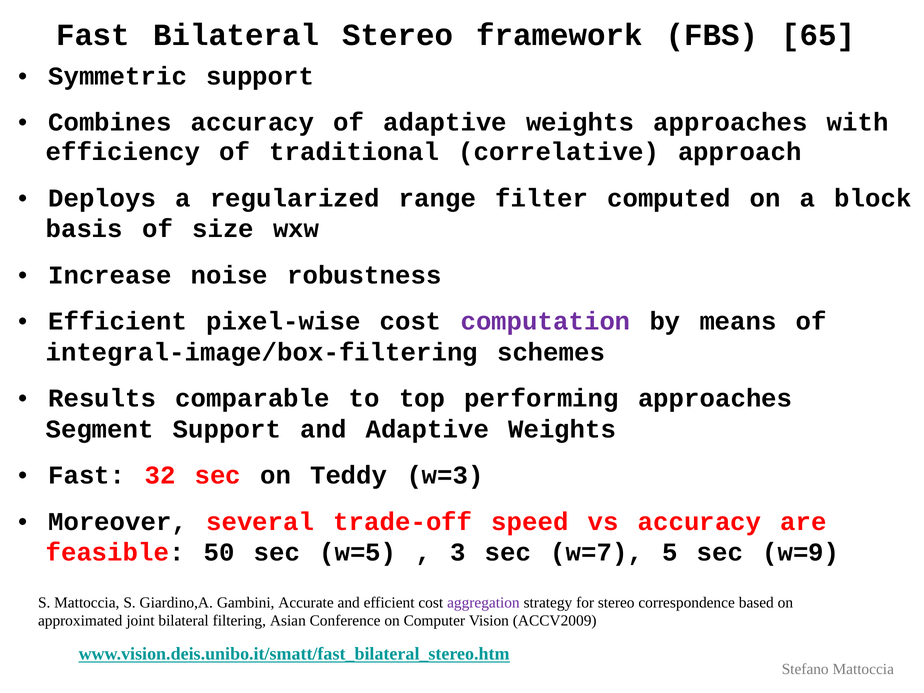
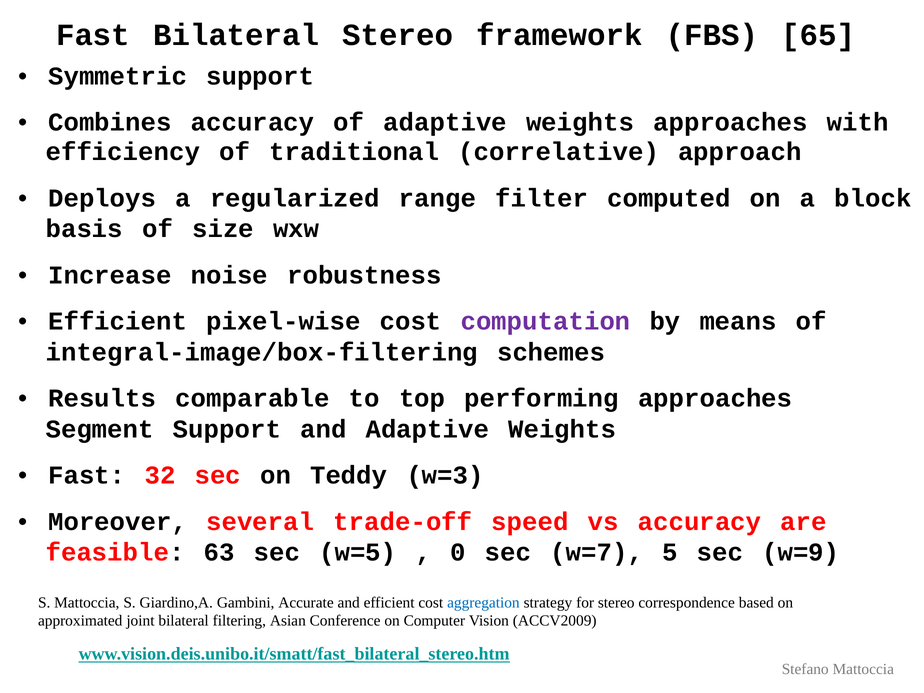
50: 50 -> 63
3: 3 -> 0
aggregation colour: purple -> blue
